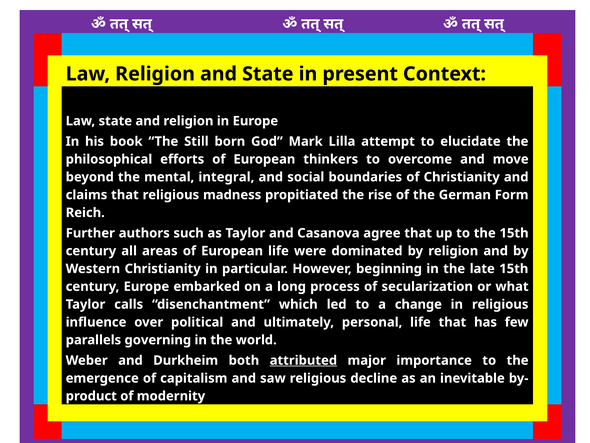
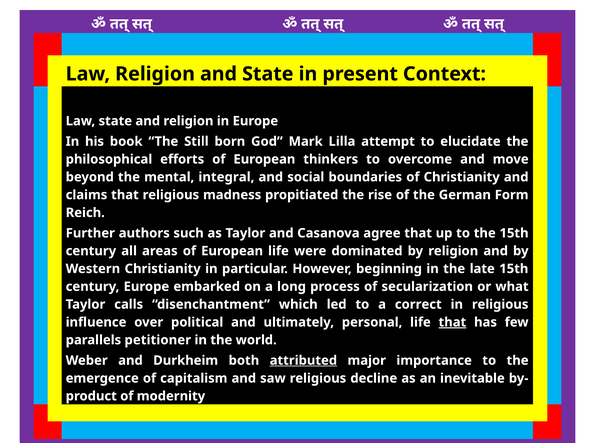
change: change -> correct
that at (452, 322) underline: none -> present
governing: governing -> petitioner
